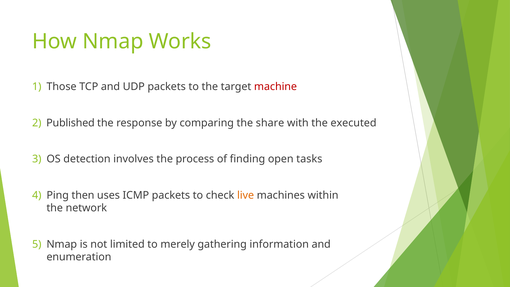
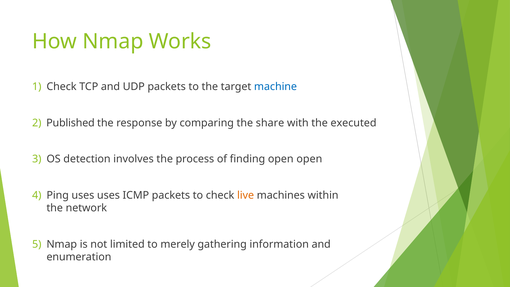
Those at (62, 87): Those -> Check
machine colour: red -> blue
open tasks: tasks -> open
Ping then: then -> uses
